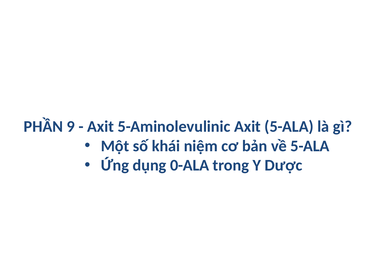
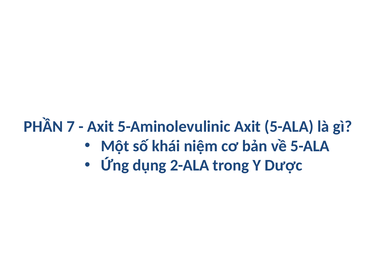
9: 9 -> 7
0-ALA: 0-ALA -> 2-ALA
